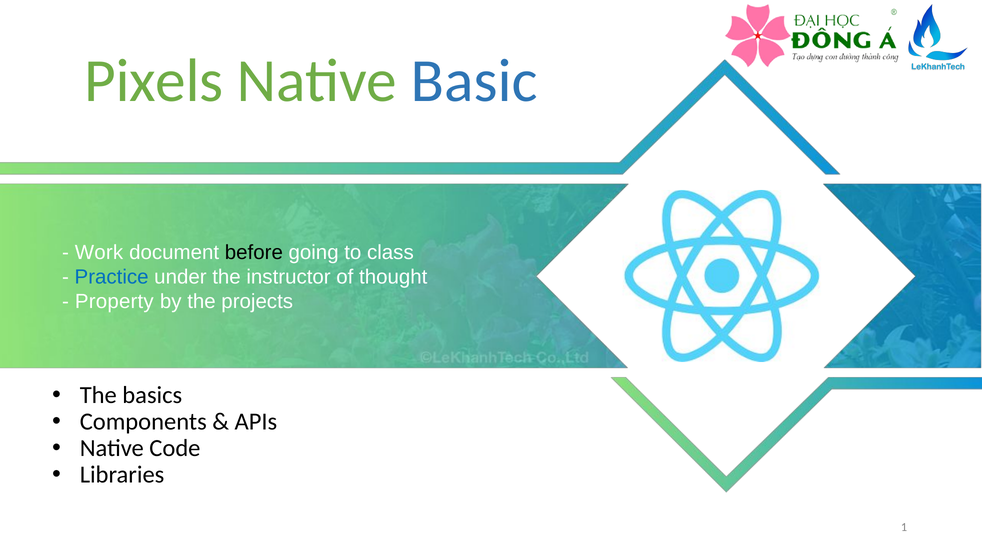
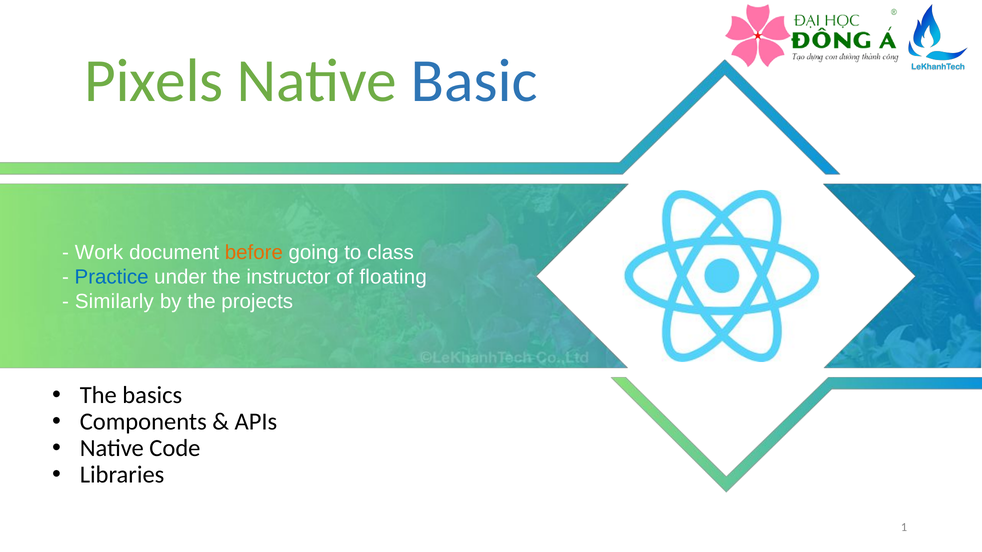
before colour: black -> orange
thought: thought -> floating
Property: Property -> Similarly
